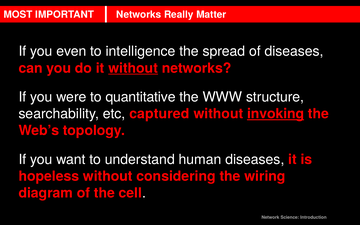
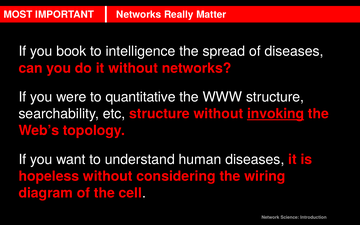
even: even -> book
without at (133, 68) underline: present -> none
etc captured: captured -> structure
